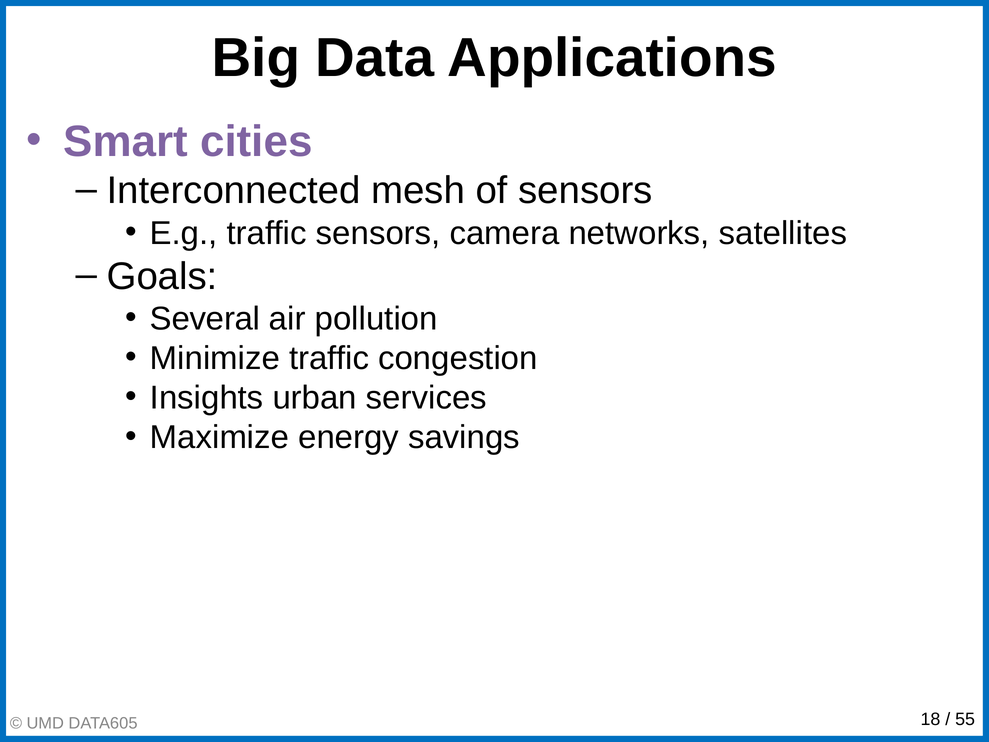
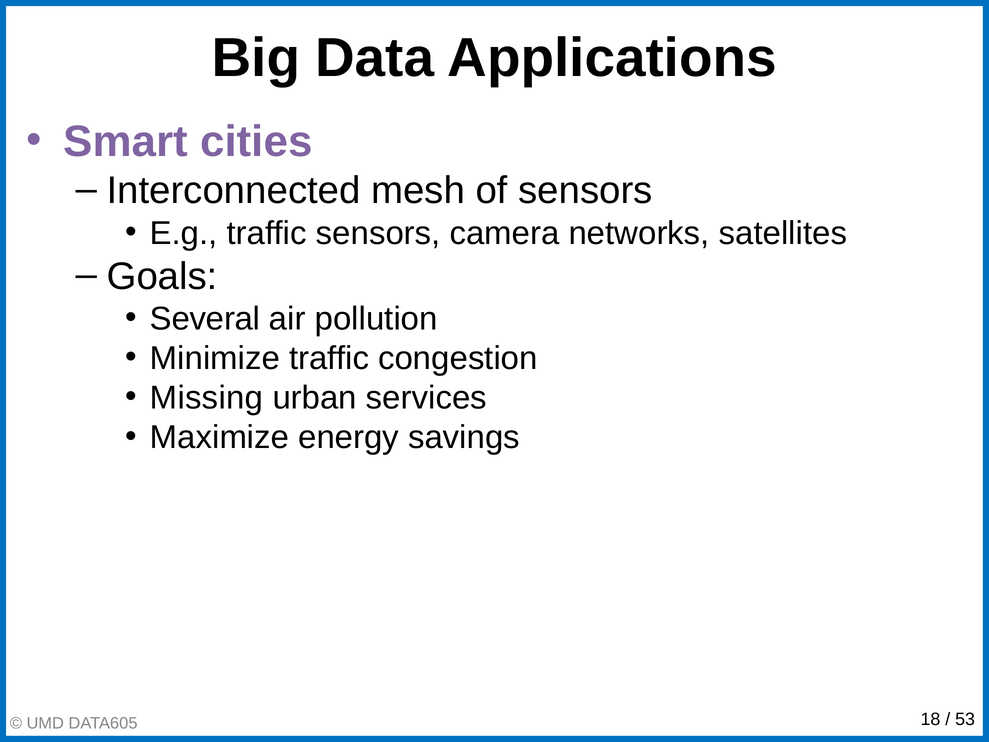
Insights: Insights -> Missing
55: 55 -> 53
